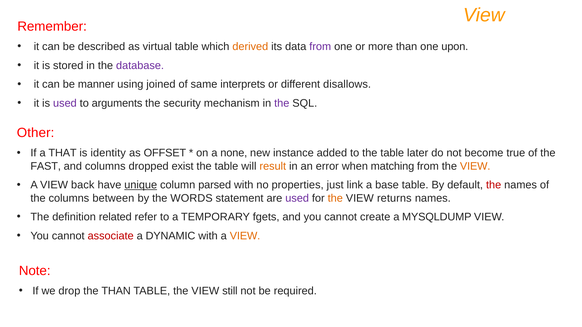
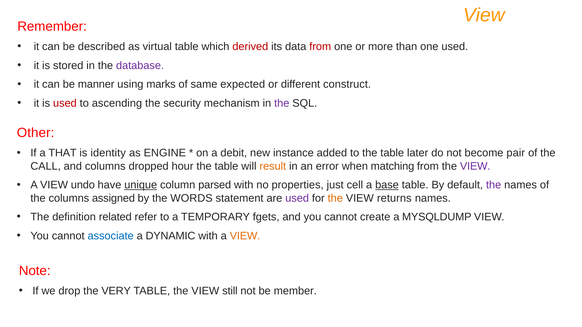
derived colour: orange -> red
from at (320, 47) colour: purple -> red
one upon: upon -> used
joined: joined -> marks
interprets: interprets -> expected
disallows: disallows -> construct
used at (65, 103) colour: purple -> red
arguments: arguments -> ascending
OFFSET: OFFSET -> ENGINE
none: none -> debit
true: true -> pair
FAST: FAST -> CALL
exist: exist -> hour
VIEW at (475, 166) colour: orange -> purple
back: back -> undo
link: link -> cell
base underline: none -> present
the at (494, 185) colour: red -> purple
between: between -> assigned
associate colour: red -> blue
the THAN: THAN -> VERY
required: required -> member
